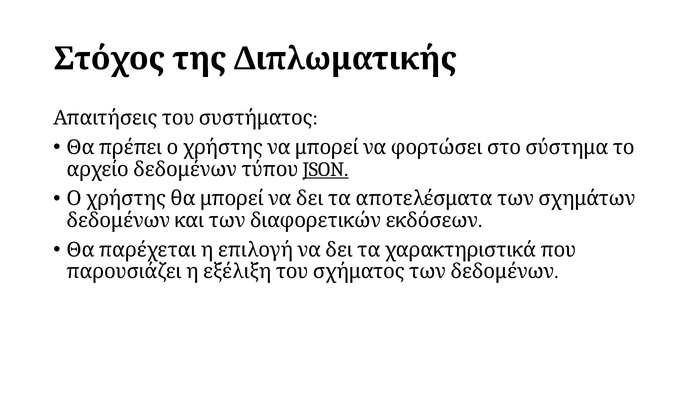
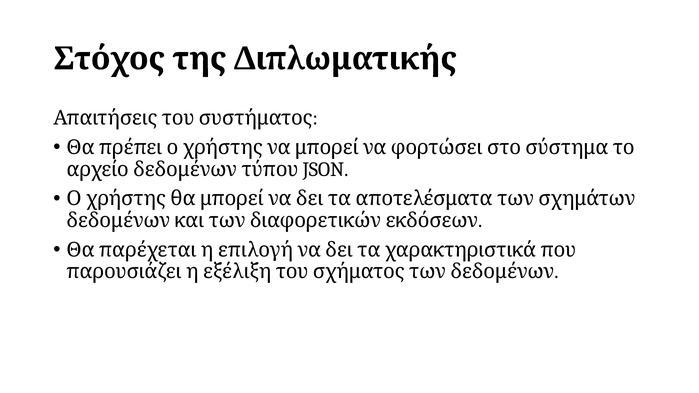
JSON underline: present -> none
